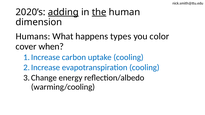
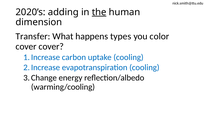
adding underline: present -> none
Humans: Humans -> Transfer
cover when: when -> cover
